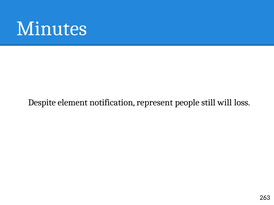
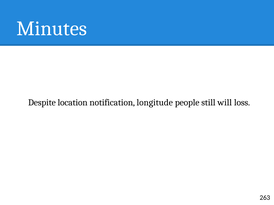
element: element -> location
represent: represent -> longitude
